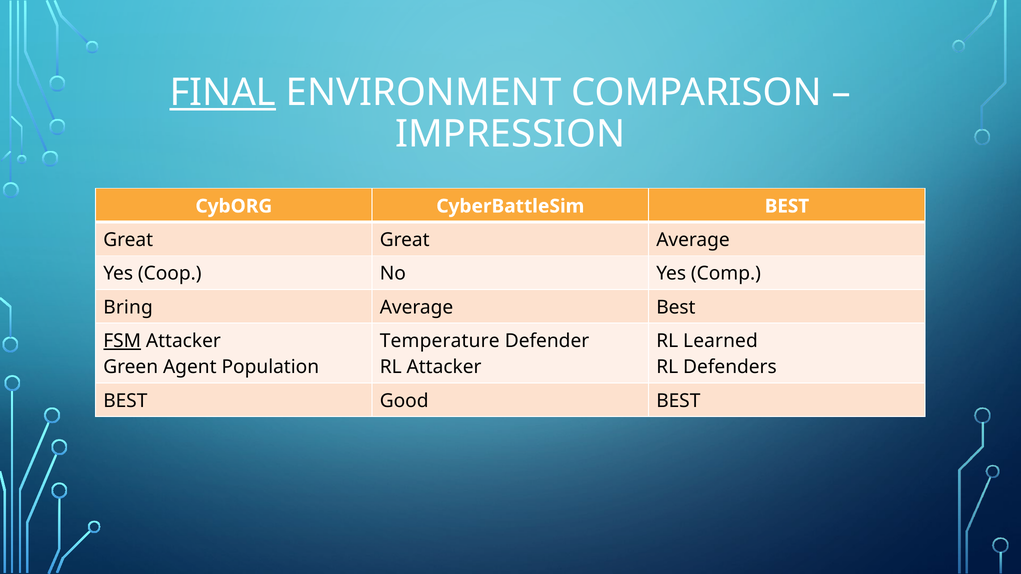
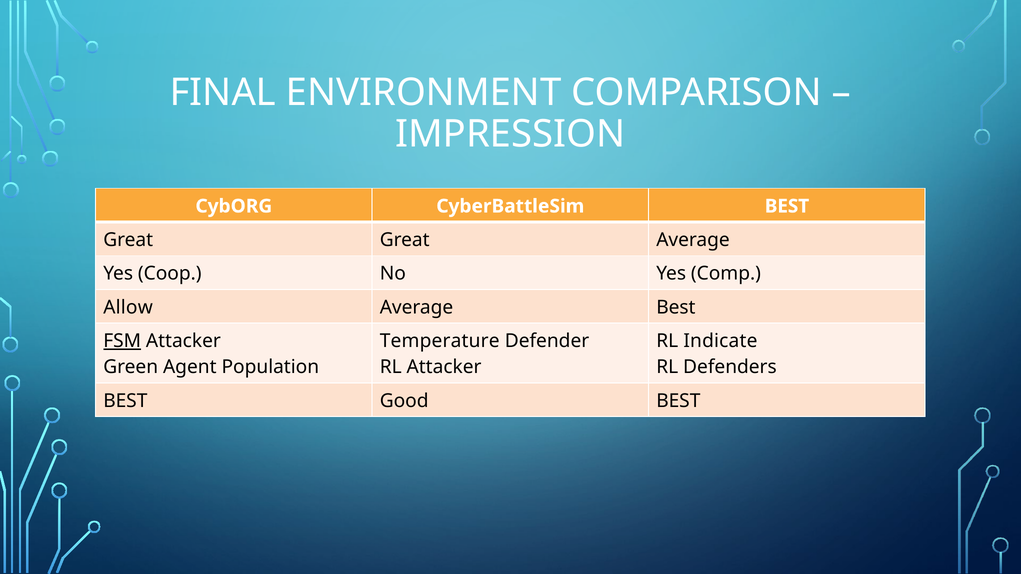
FINAL underline: present -> none
Bring: Bring -> Allow
Learned: Learned -> Indicate
